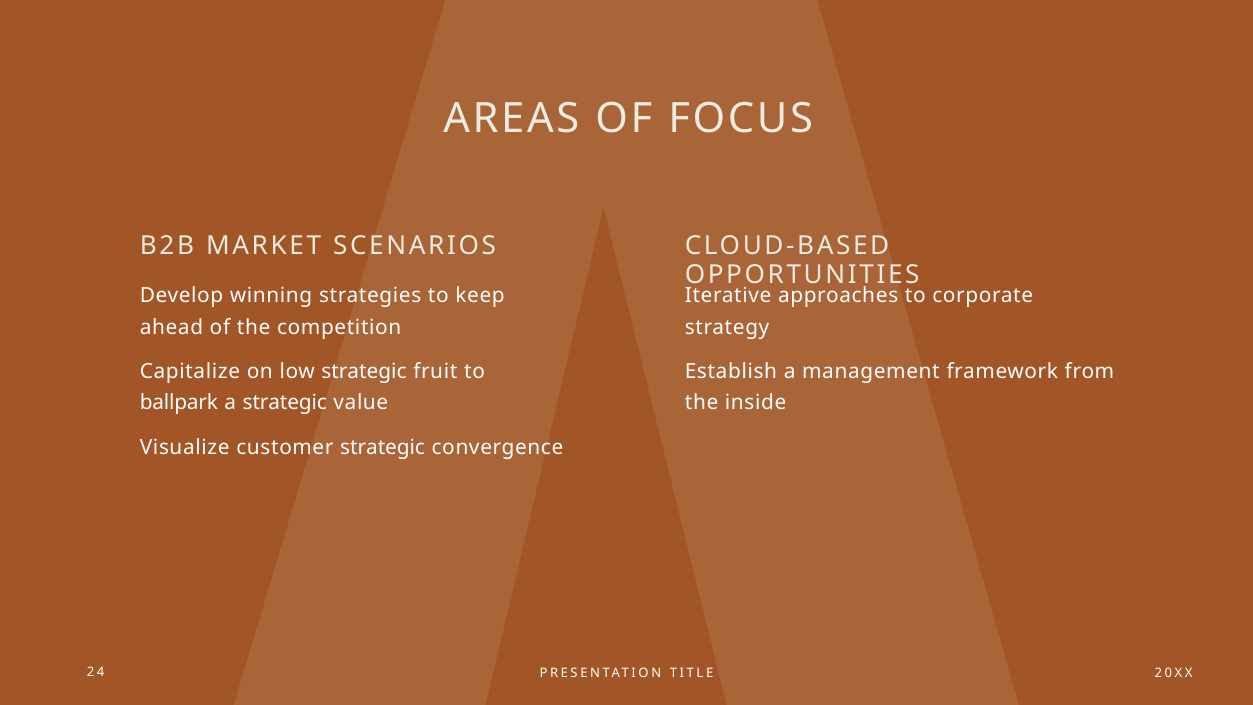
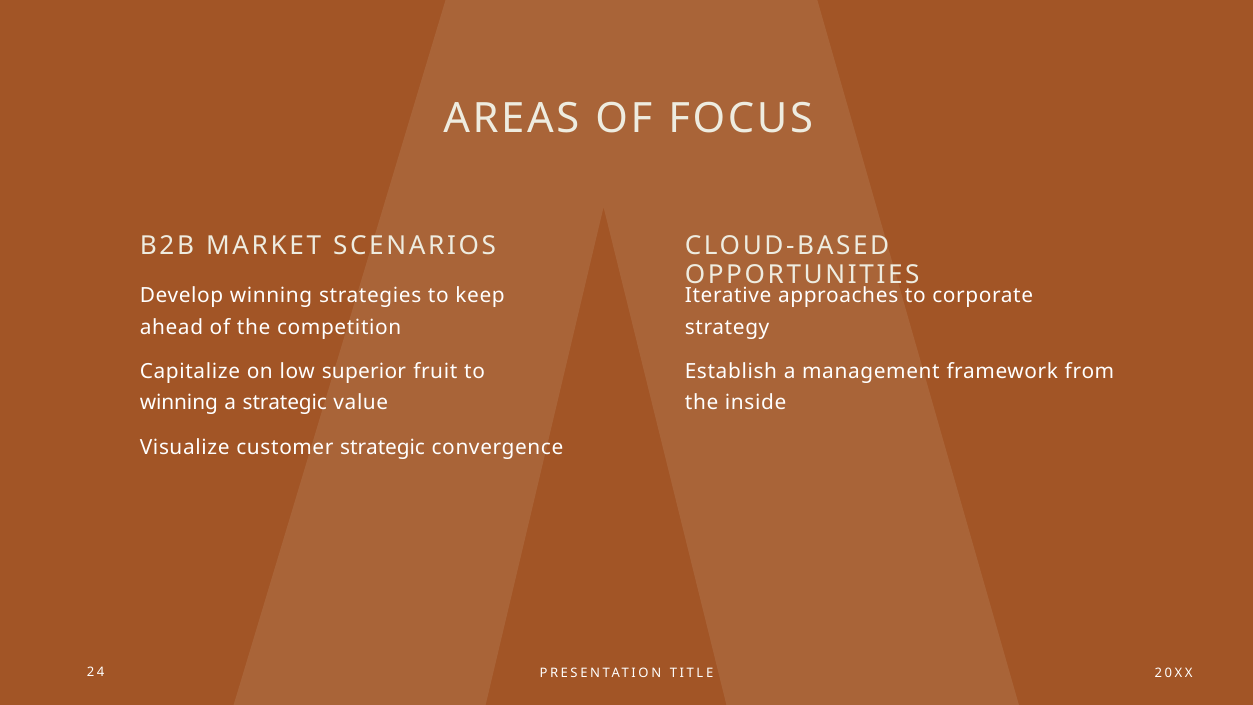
low strategic: strategic -> superior
ballpark at (179, 403): ballpark -> winning
